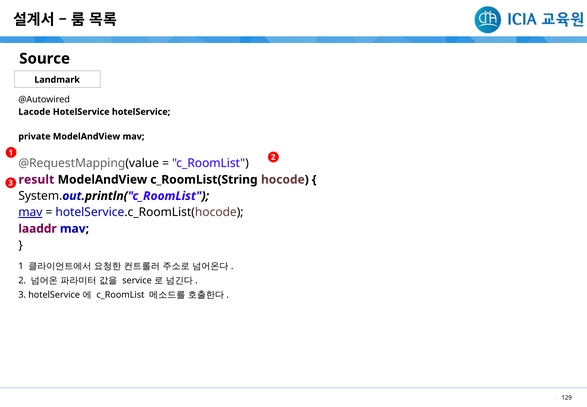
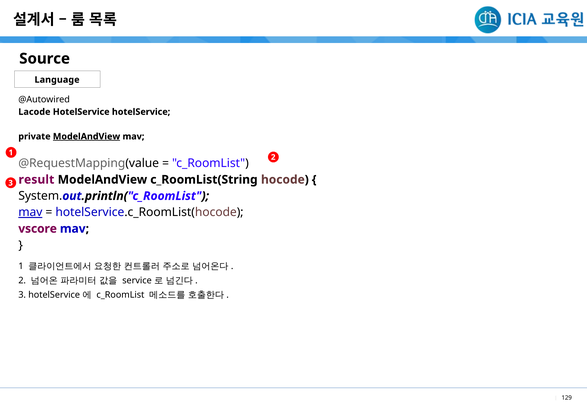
Landmark: Landmark -> Language
ModelAndView at (87, 136) underline: none -> present
laaddr: laaddr -> vscore
